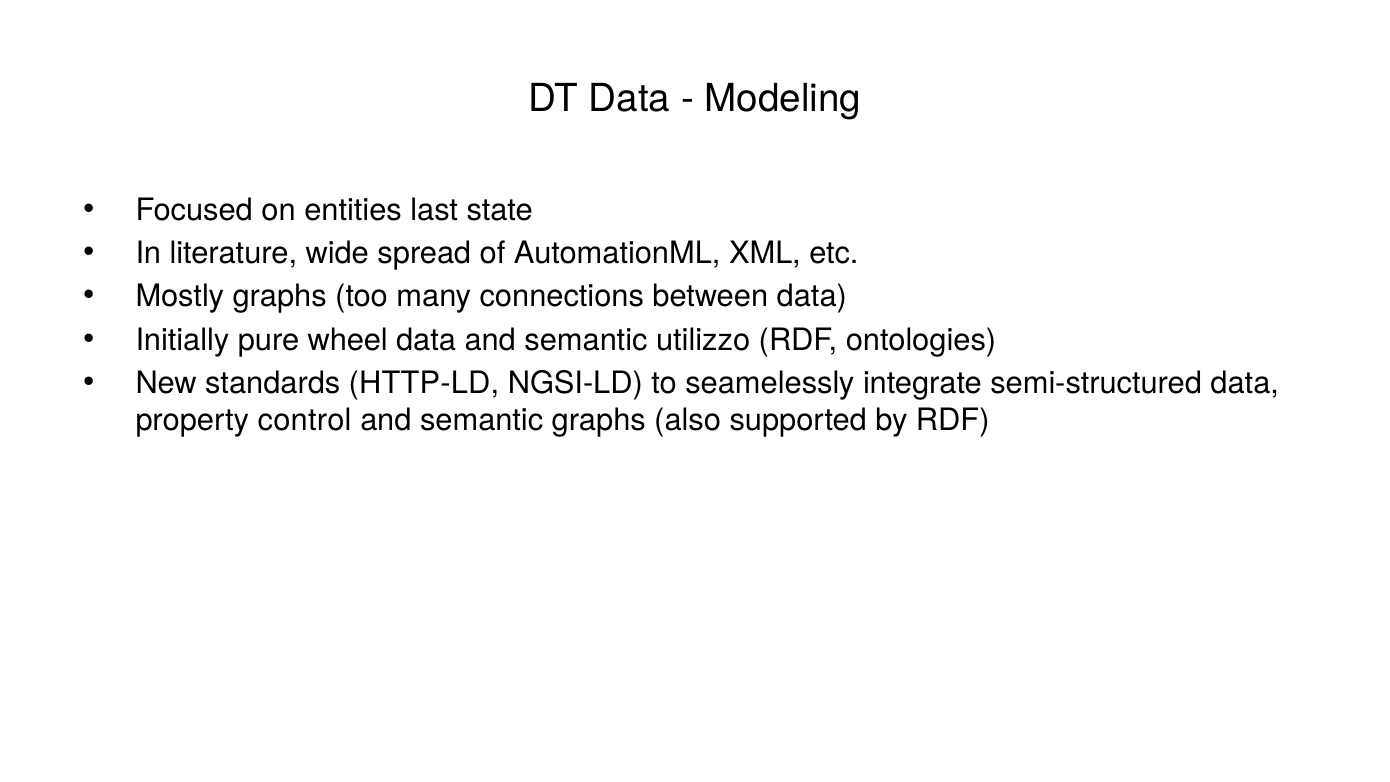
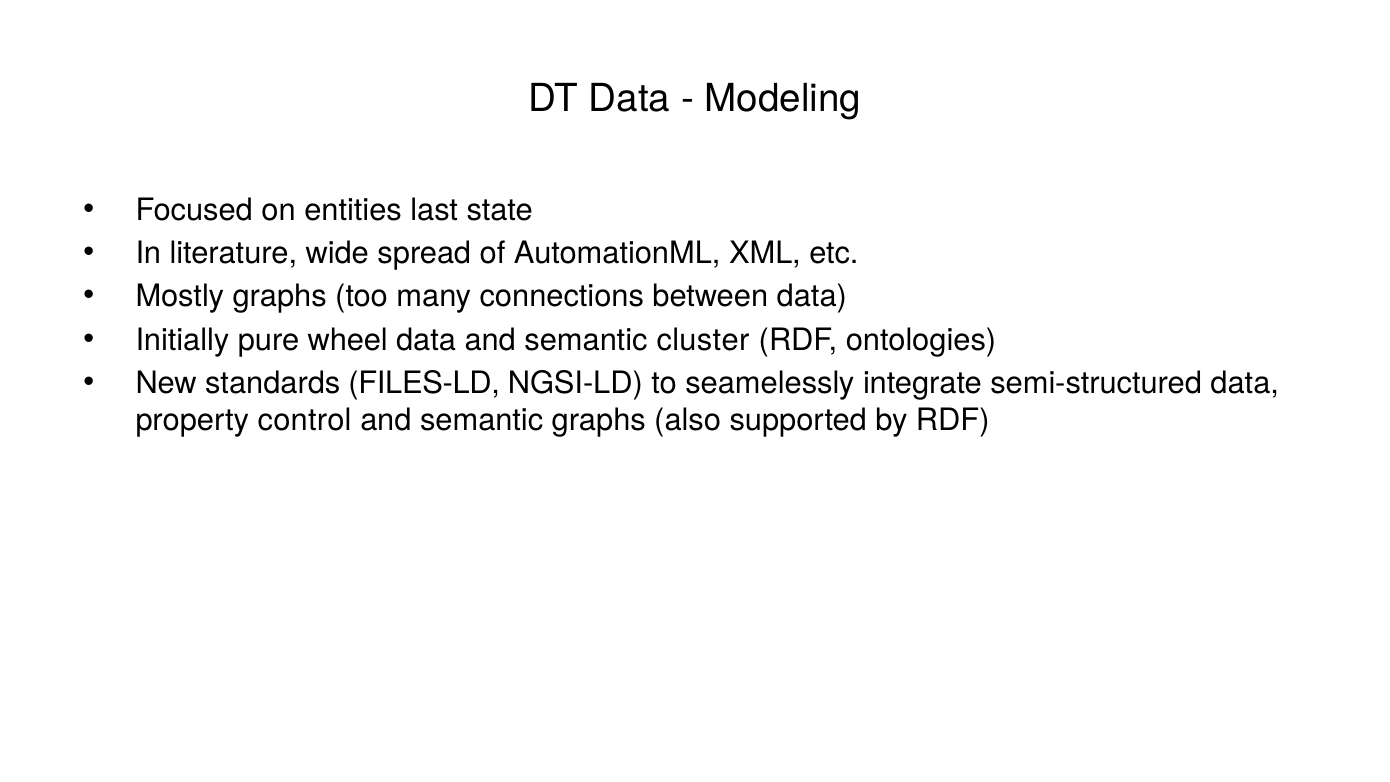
utilizzo: utilizzo -> cluster
HTTP-LD: HTTP-LD -> FILES-LD
